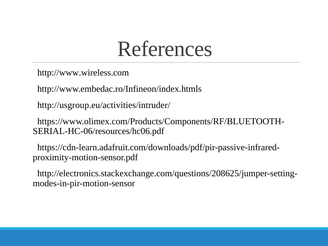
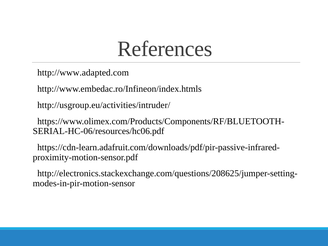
http://www.wireless.com: http://www.wireless.com -> http://www.adapted.com
